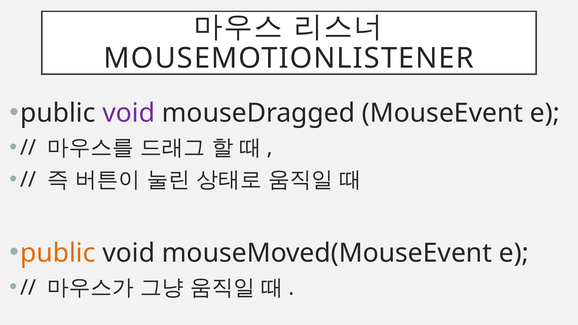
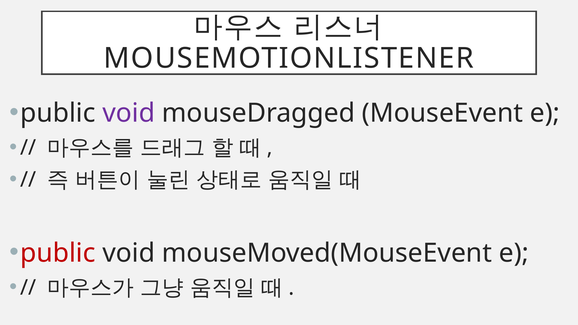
public at (58, 253) colour: orange -> red
